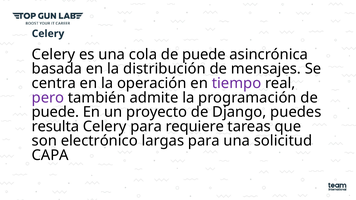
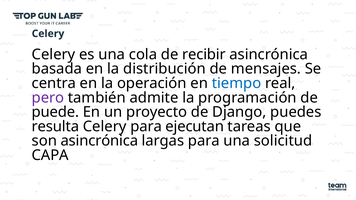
cola de puede: puede -> recibir
tiempo colour: purple -> blue
requiere: requiere -> ejecutan
son electrónico: electrónico -> asincrónica
